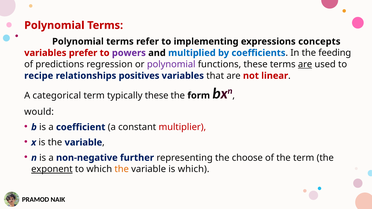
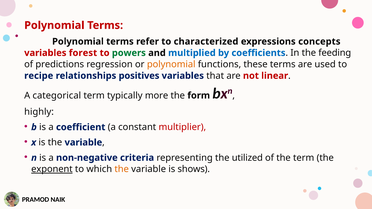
implementing: implementing -> characterized
prefer: prefer -> forest
powers colour: purple -> green
polynomial at (171, 64) colour: purple -> orange
are at (305, 64) underline: present -> none
typically these: these -> more
would: would -> highly
further: further -> criteria
choose: choose -> utilized
is which: which -> shows
